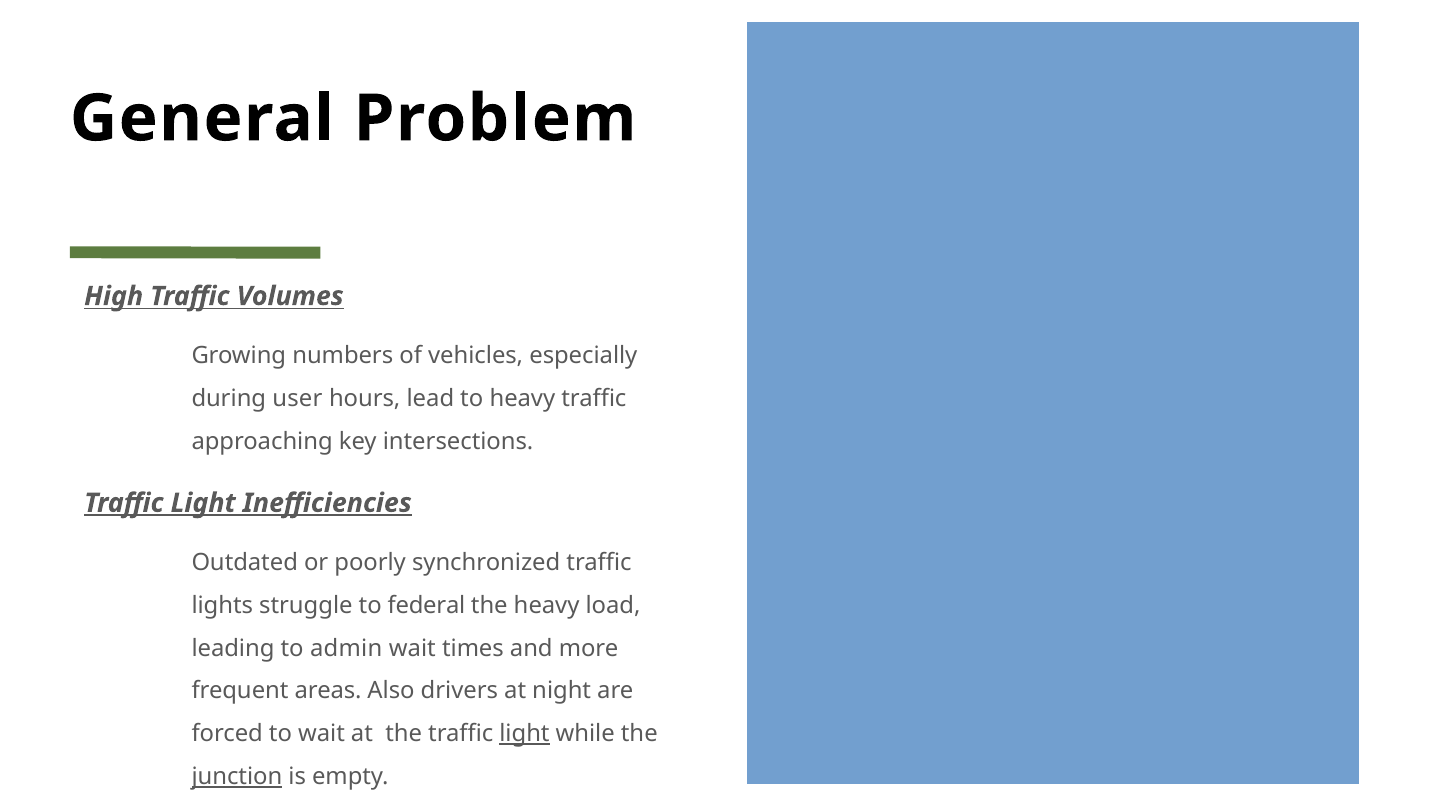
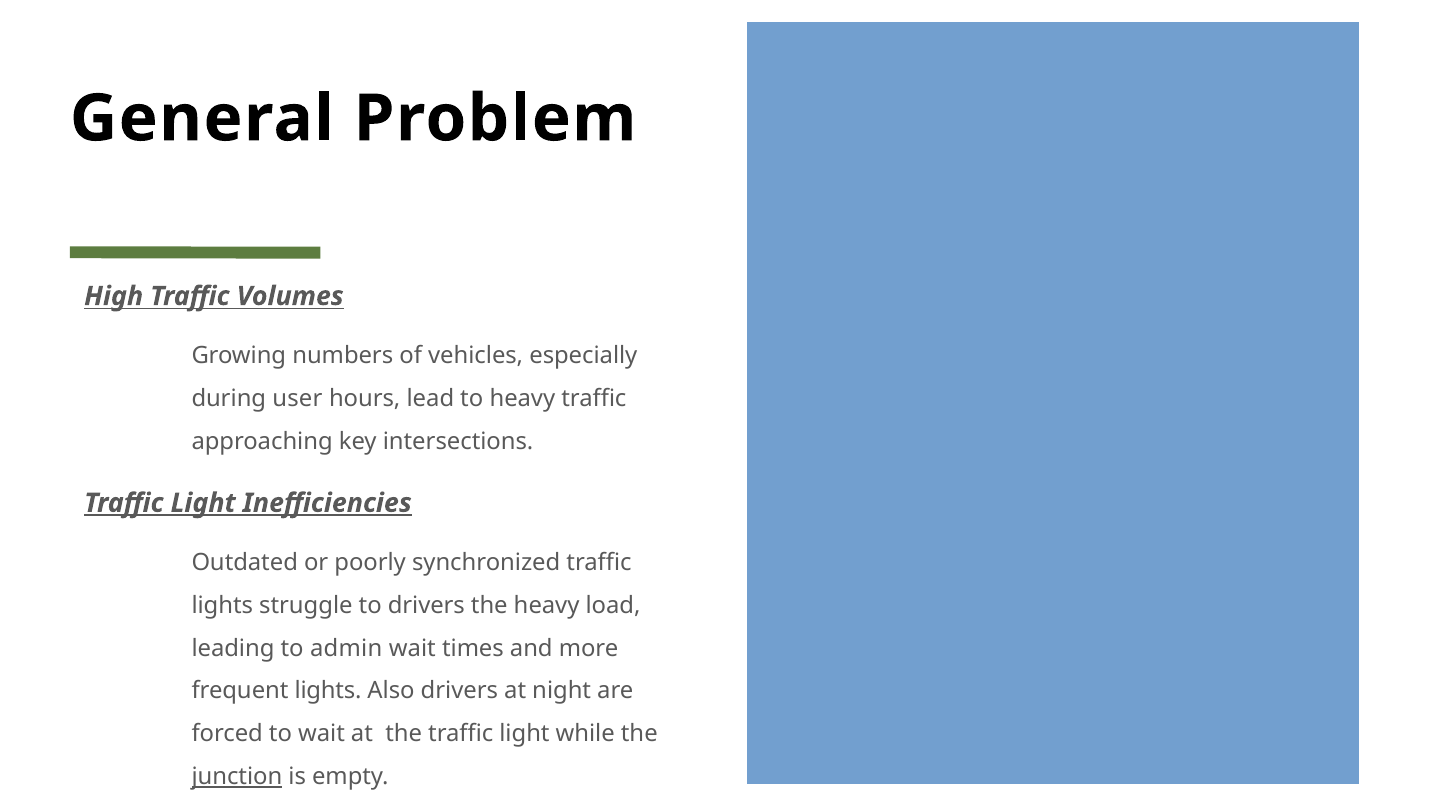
to federal: federal -> drivers
frequent areas: areas -> lights
light at (524, 734) underline: present -> none
